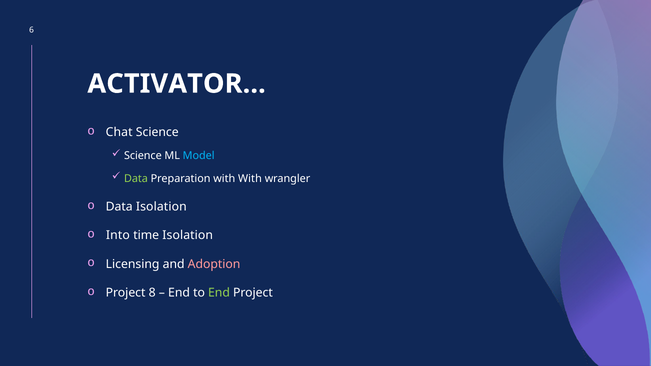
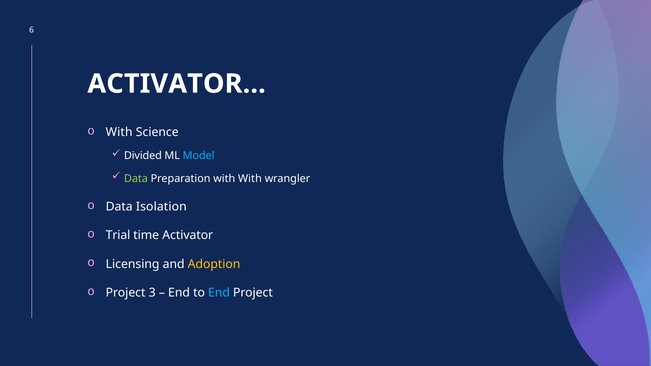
Chat at (119, 132): Chat -> With
Science at (143, 156): Science -> Divided
Into: Into -> Trial
time Isolation: Isolation -> Activator
Adoption colour: pink -> yellow
8: 8 -> 3
End at (219, 293) colour: light green -> light blue
